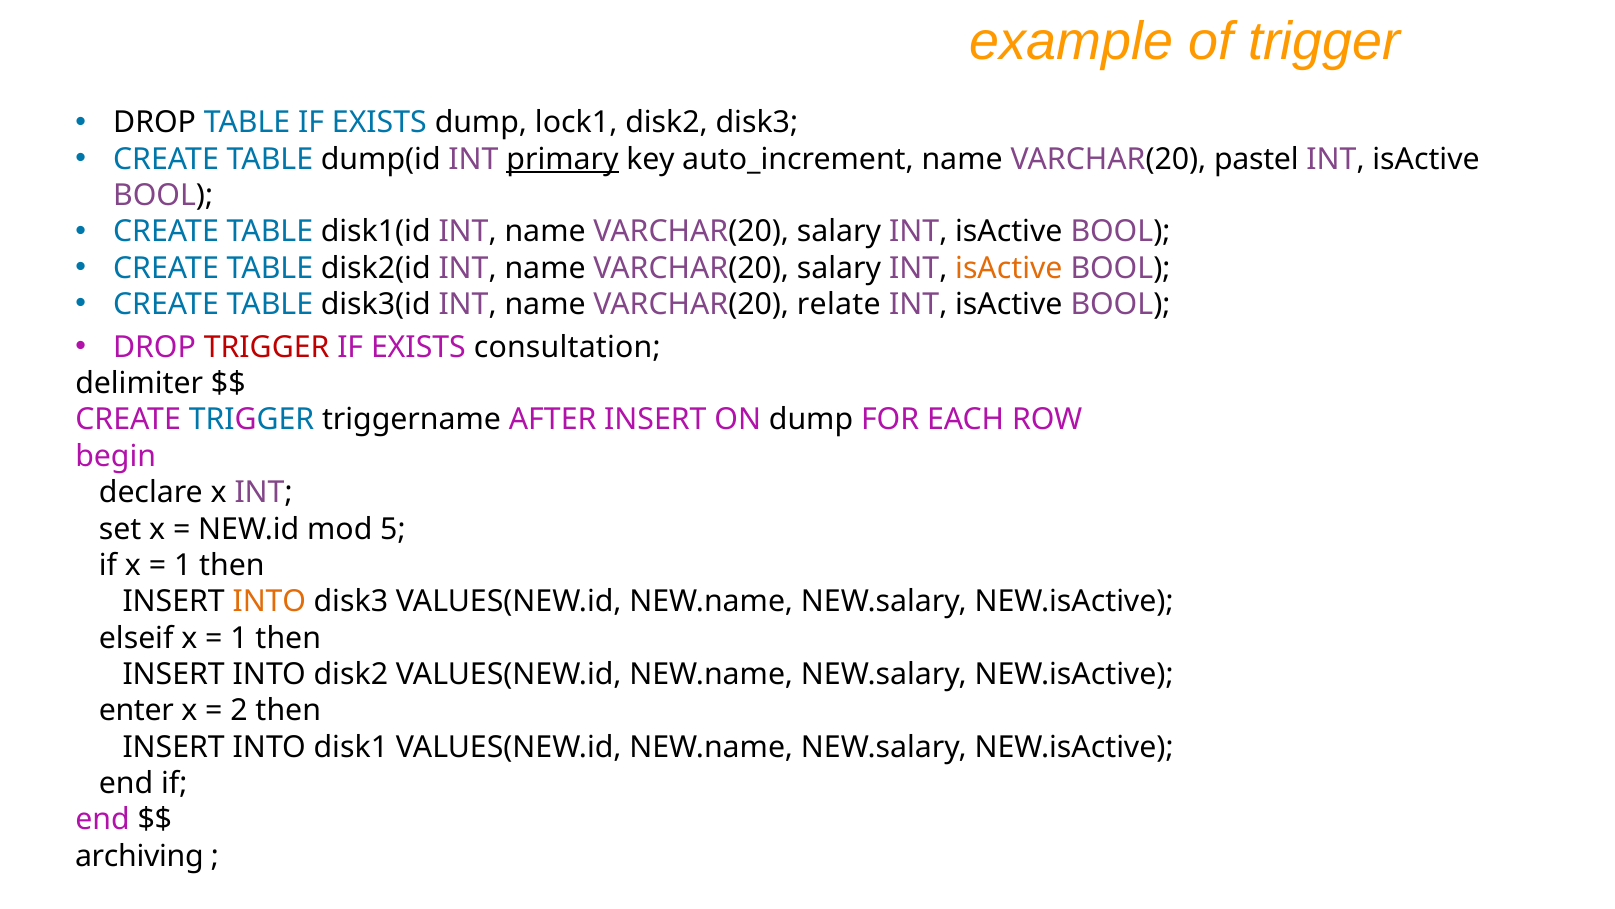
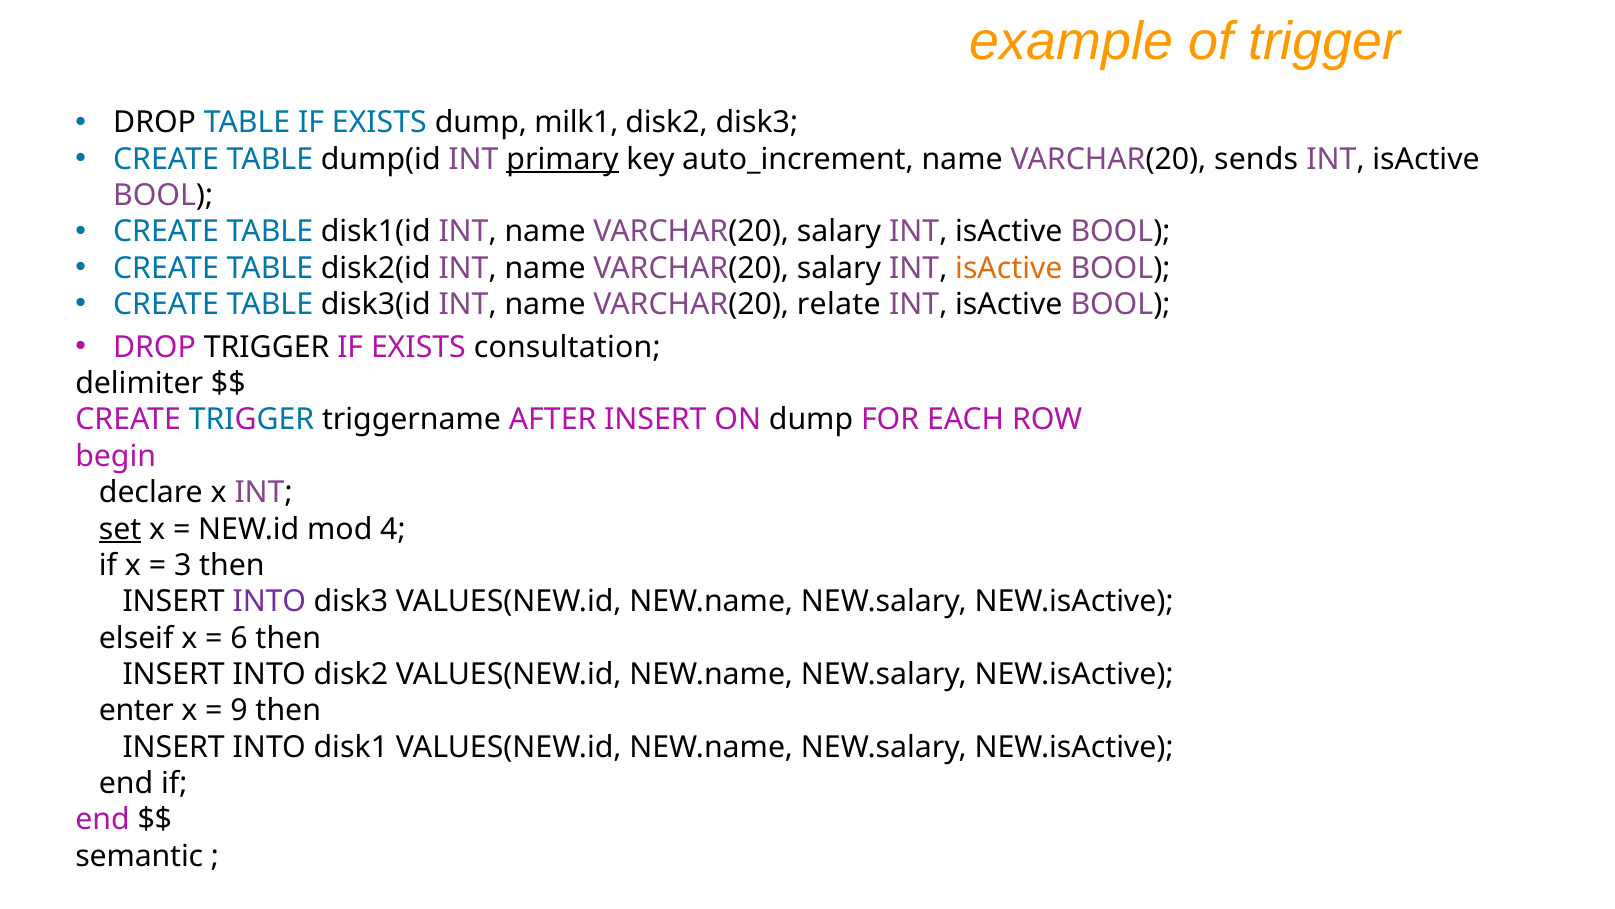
lock1: lock1 -> milk1
pastel: pastel -> sends
TRIGGER at (267, 347) colour: red -> black
set underline: none -> present
5: 5 -> 4
1 at (183, 565): 1 -> 3
INTO at (269, 601) colour: orange -> purple
1 at (239, 638): 1 -> 6
2: 2 -> 9
archiving: archiving -> semantic
